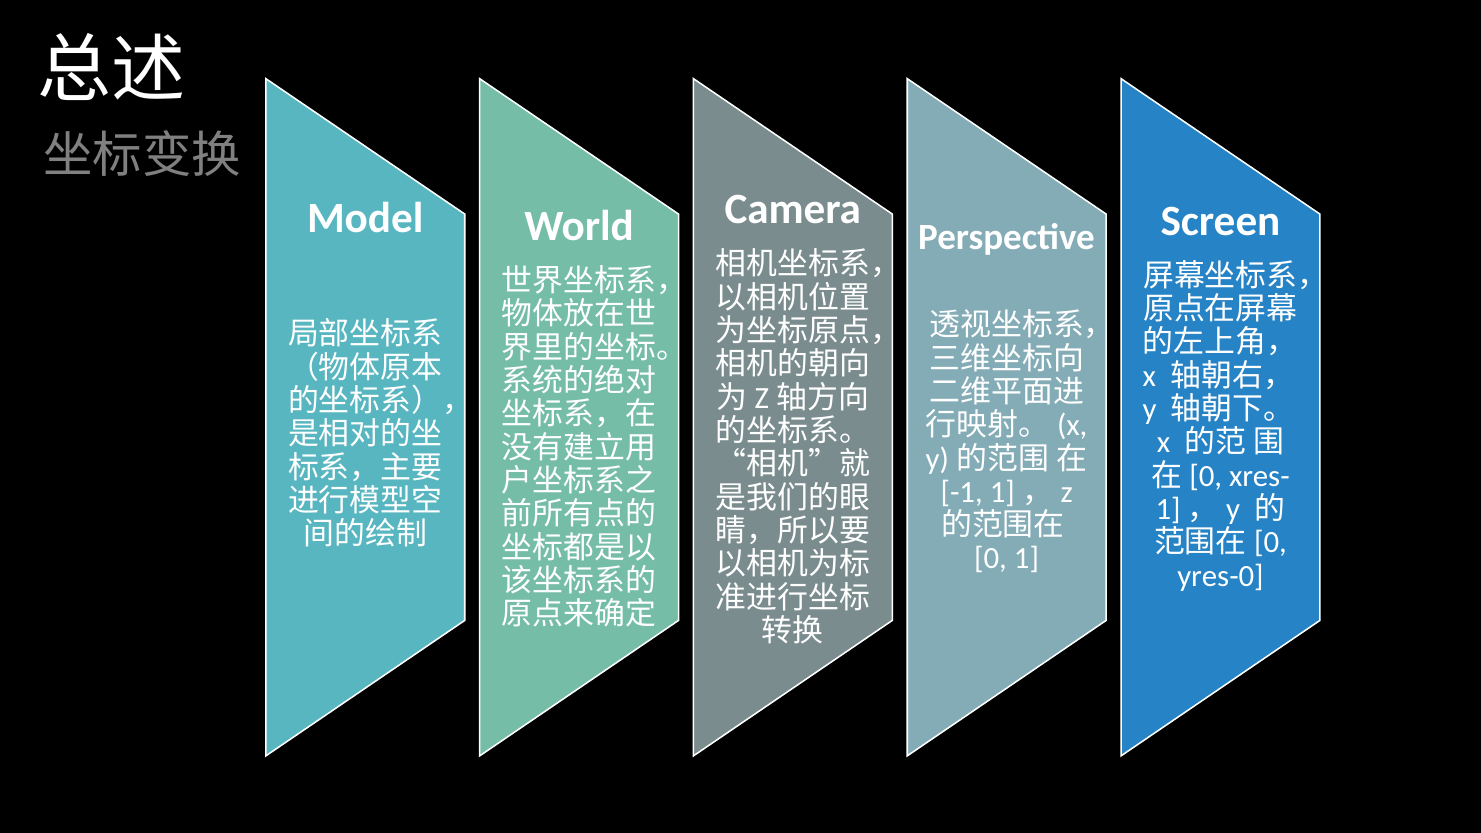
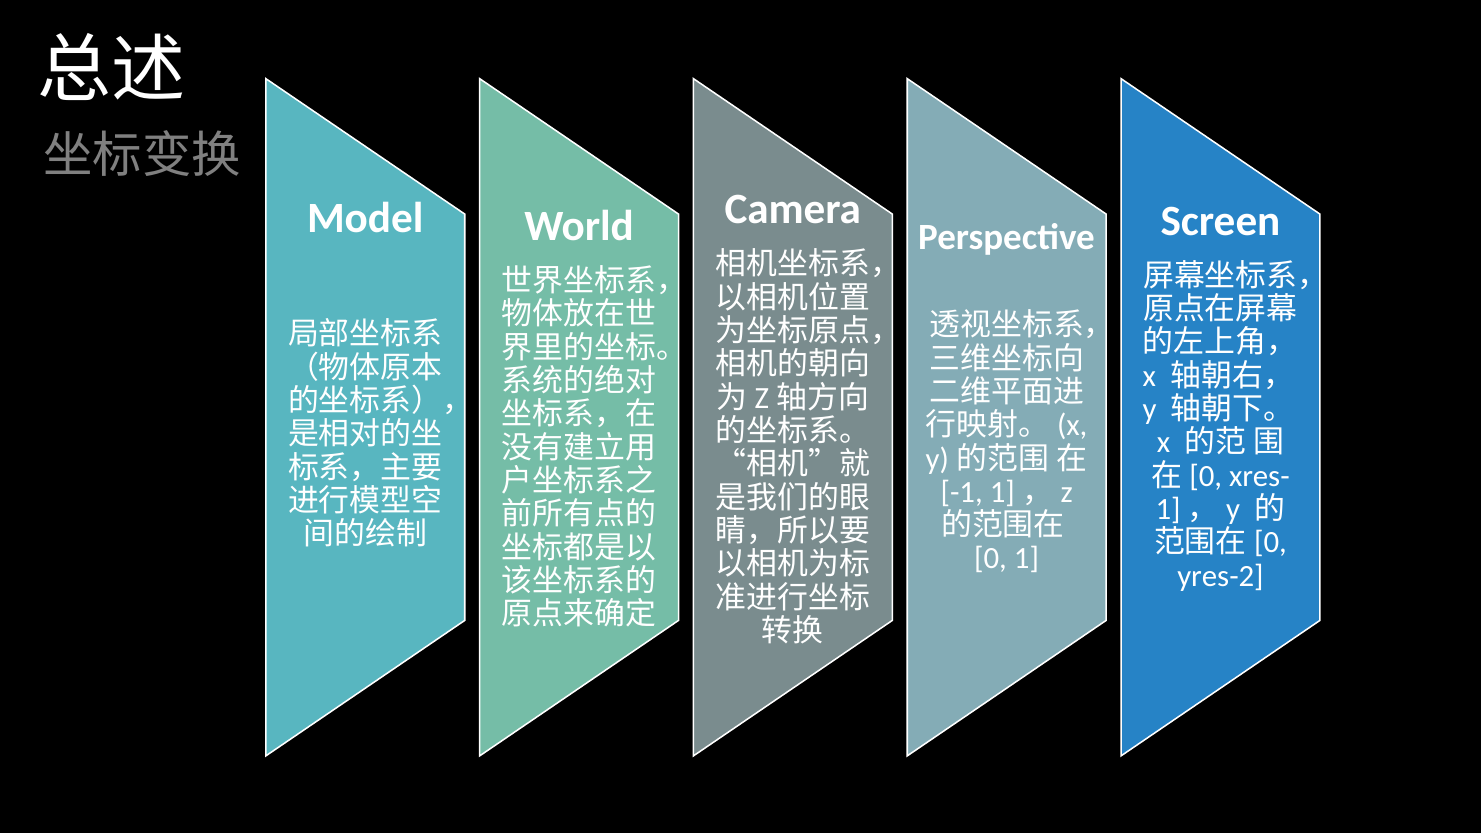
yres-0: yres-0 -> yres-2
